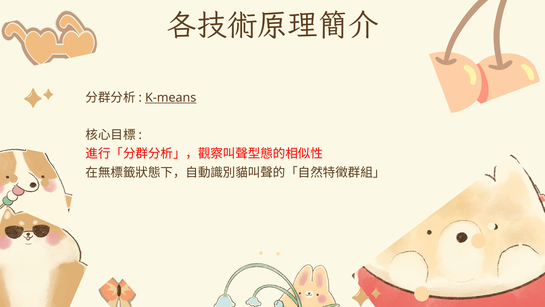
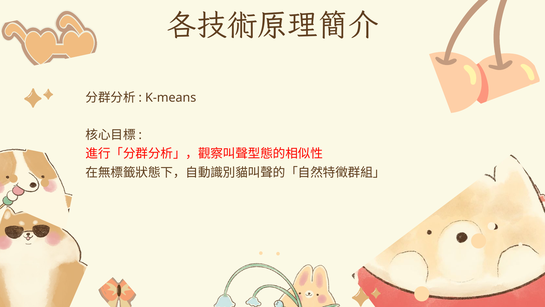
K-means underline: present -> none
